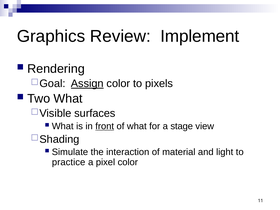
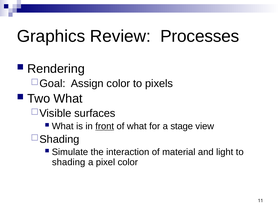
Implement: Implement -> Processes
Assign underline: present -> none
practice: practice -> shading
